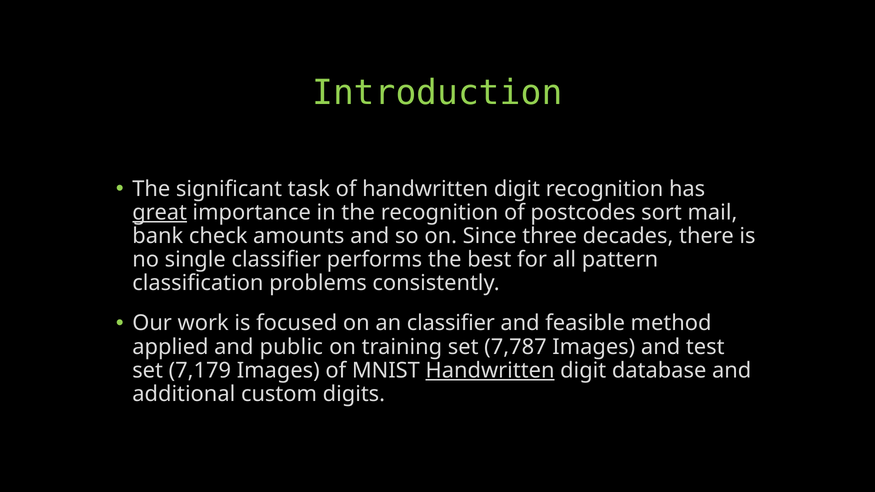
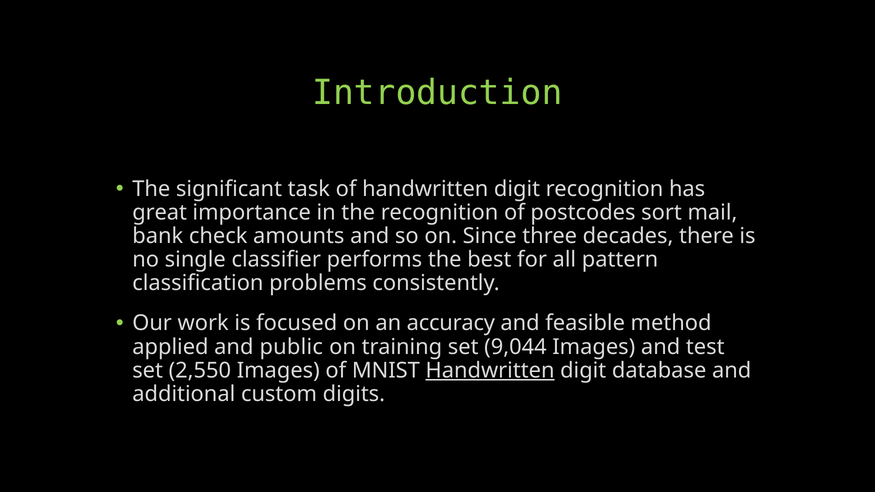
great underline: present -> none
an classifier: classifier -> accuracy
7,787: 7,787 -> 9,044
7,179: 7,179 -> 2,550
